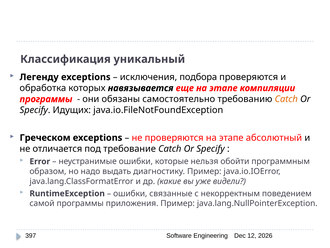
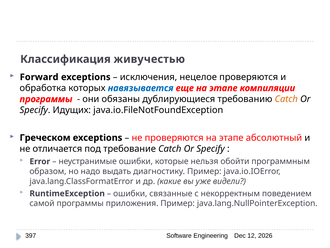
уникальный: уникальный -> живучестью
Легенду: Легенду -> Forward
подбора: подбора -> нецелое
навязывается colour: black -> blue
самостоятельно: самостоятельно -> дублирующиеся
